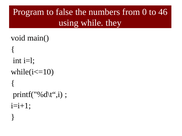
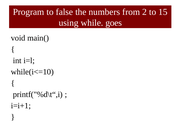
0: 0 -> 2
46: 46 -> 15
they: they -> goes
